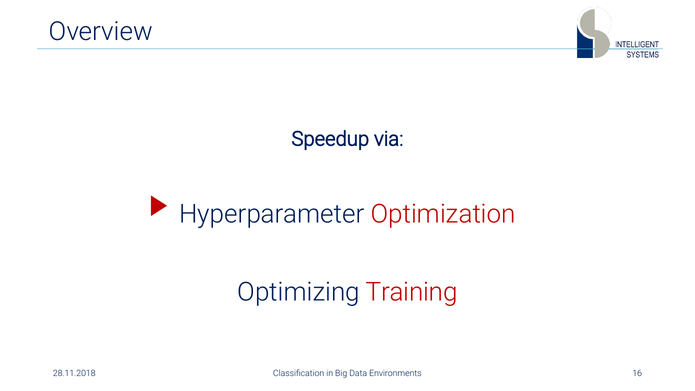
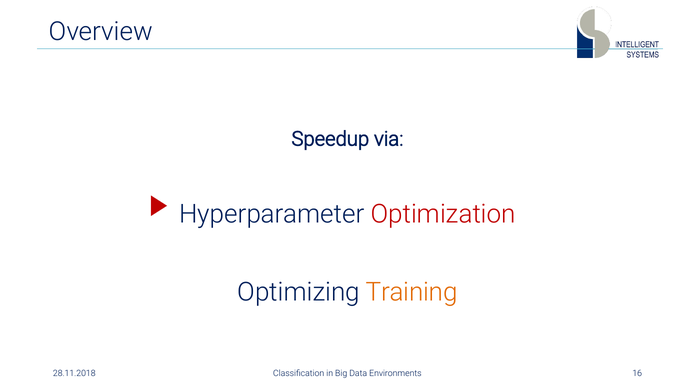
Training colour: red -> orange
